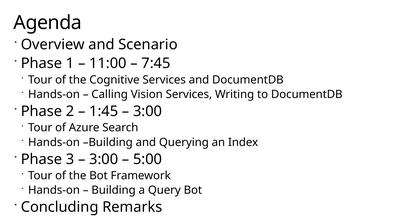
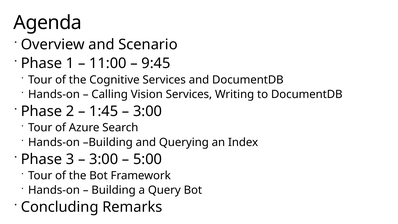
7:45: 7:45 -> 9:45
